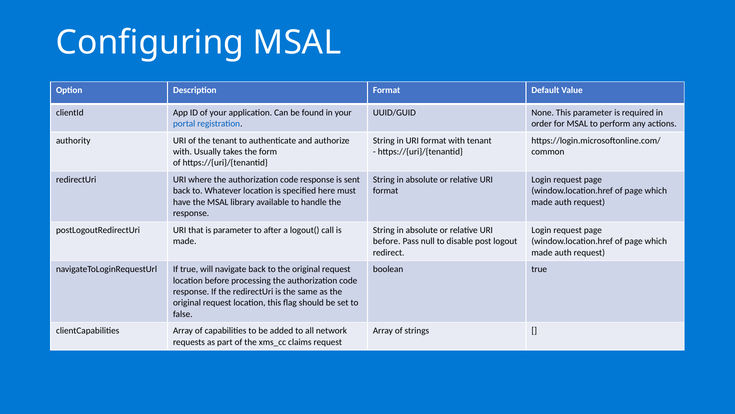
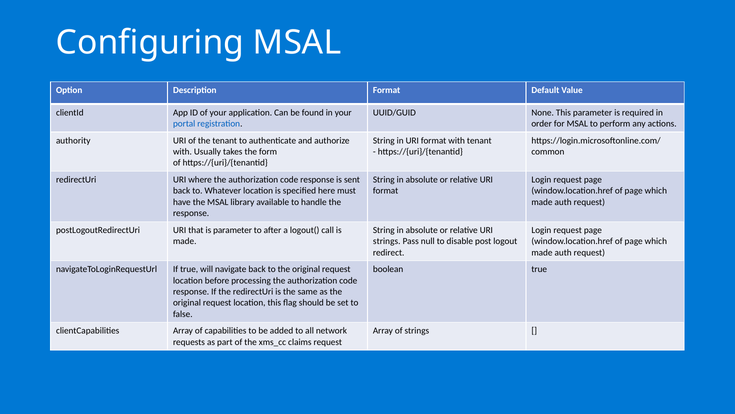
before at (387, 241): before -> strings
